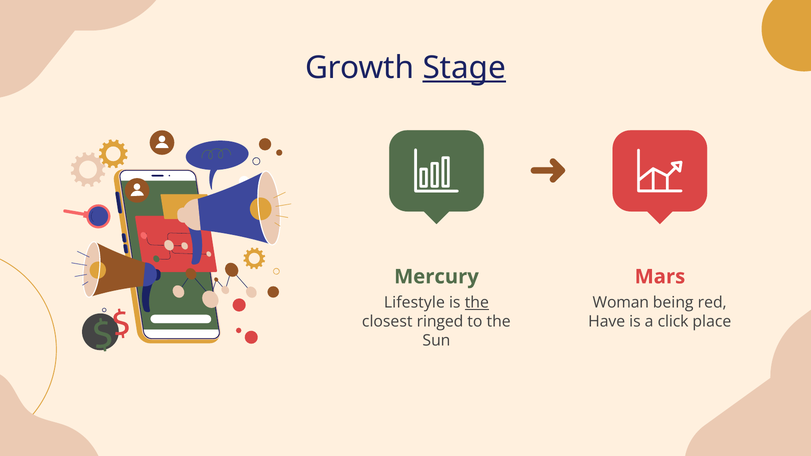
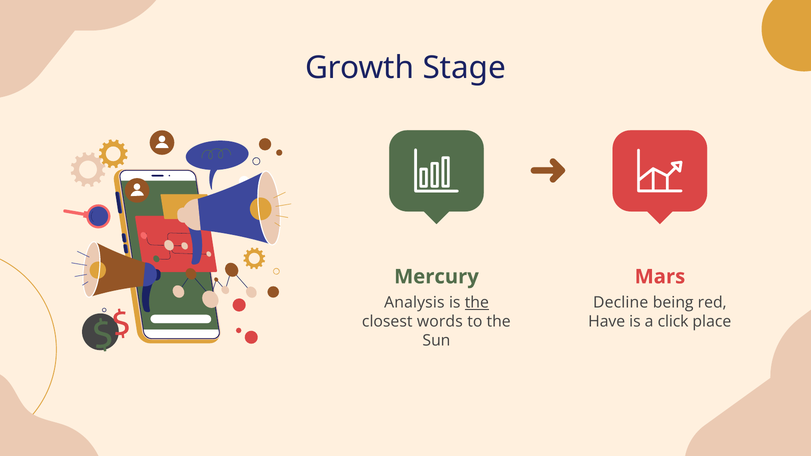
Stage underline: present -> none
Lifestyle: Lifestyle -> Analysis
Woman: Woman -> Decline
ringed: ringed -> words
